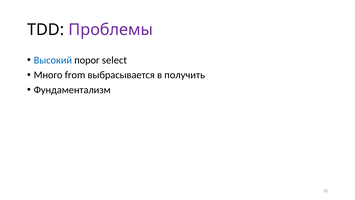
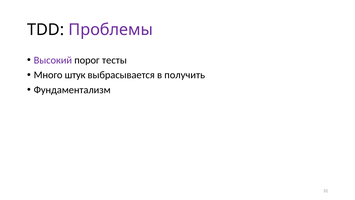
Высокий colour: blue -> purple
select: select -> тесты
from: from -> штук
